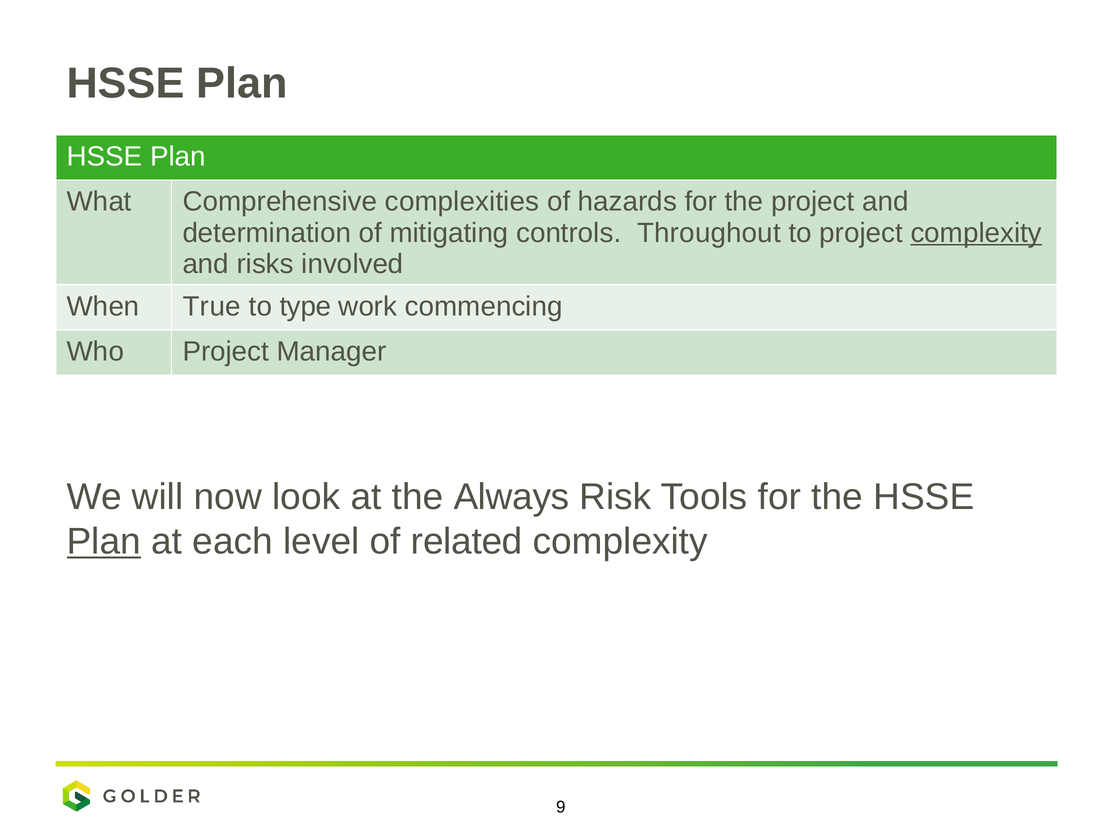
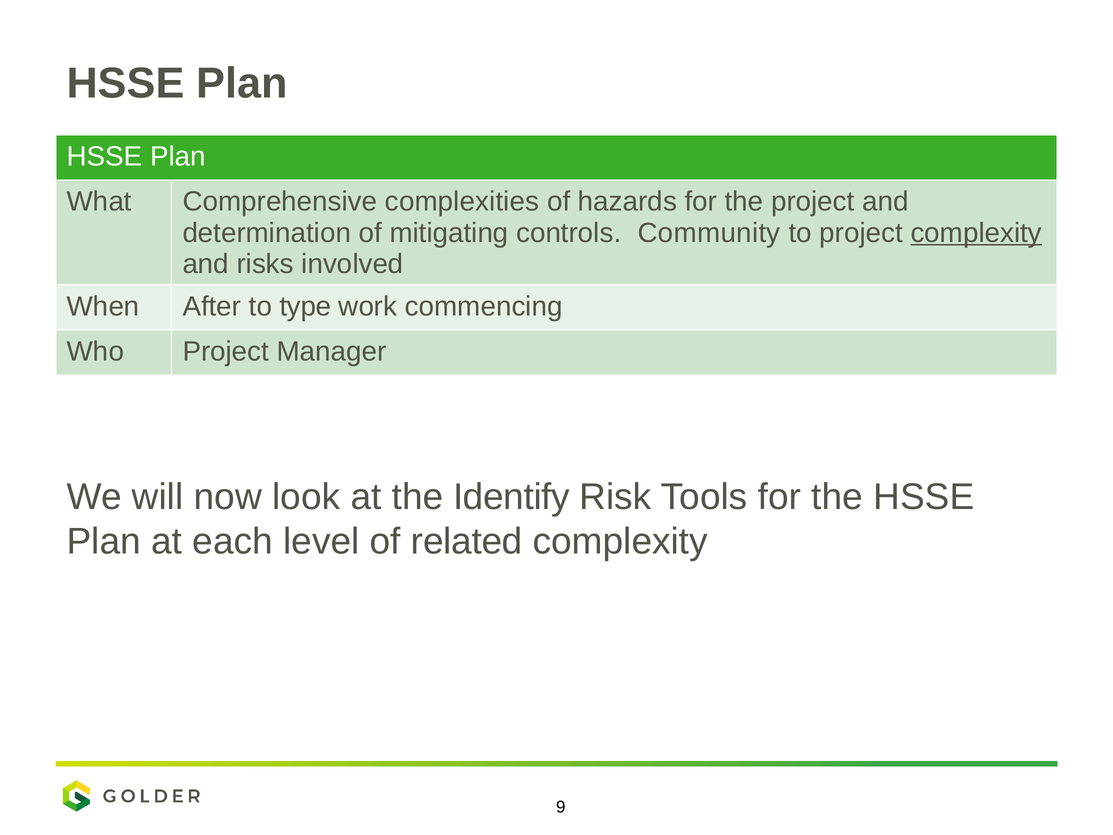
Throughout: Throughout -> Community
True: True -> After
Always: Always -> Identify
Plan at (104, 541) underline: present -> none
